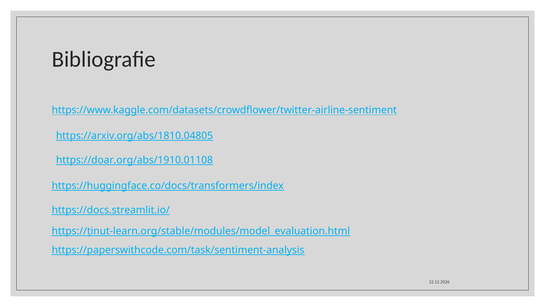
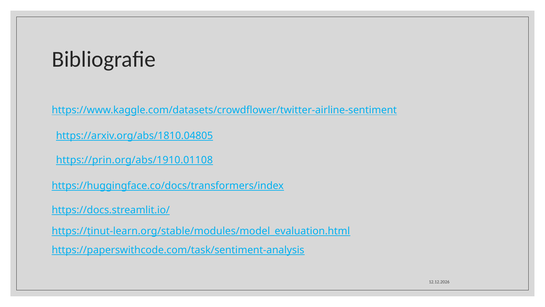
https://doar.org/abs/1910.01108: https://doar.org/abs/1910.01108 -> https://prin.org/abs/1910.01108
